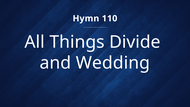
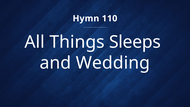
Divide: Divide -> Sleeps
